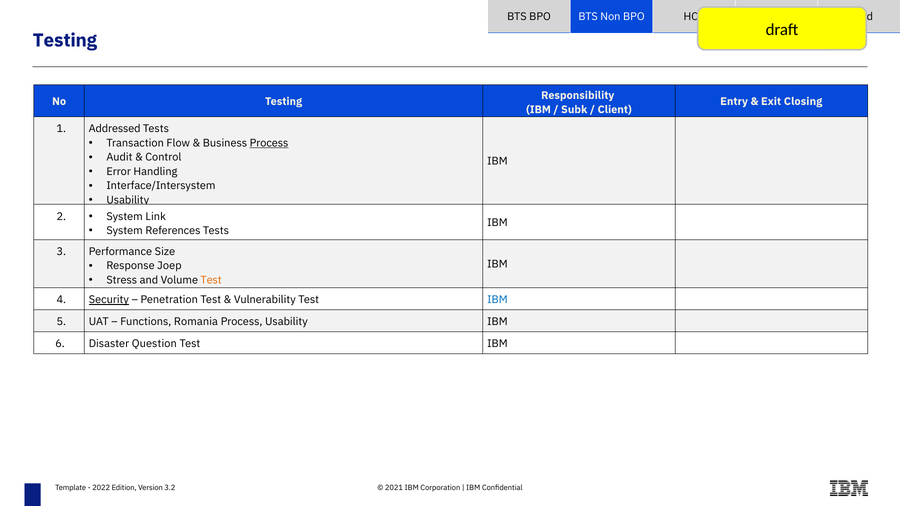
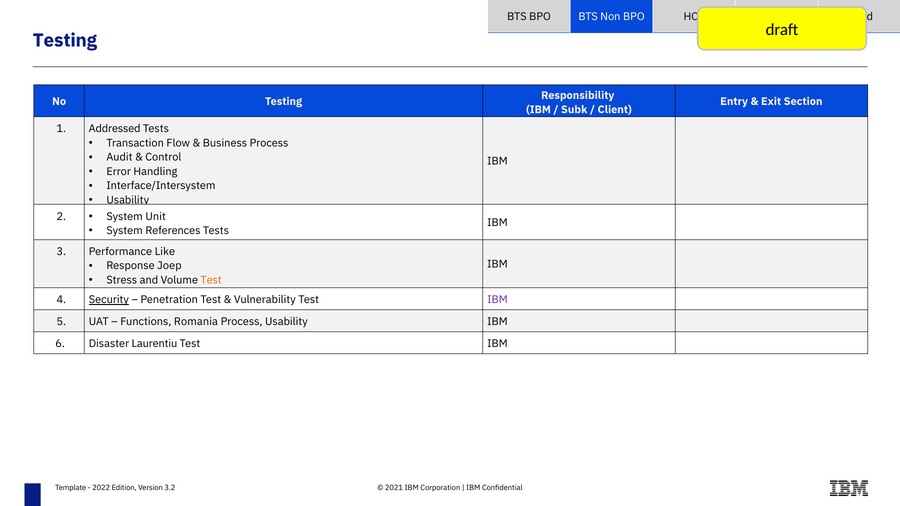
Closing: Closing -> Section
Process at (269, 143) underline: present -> none
Link: Link -> Unit
Size: Size -> Like
IBM at (497, 300) colour: blue -> purple
Question: Question -> Laurentiu
